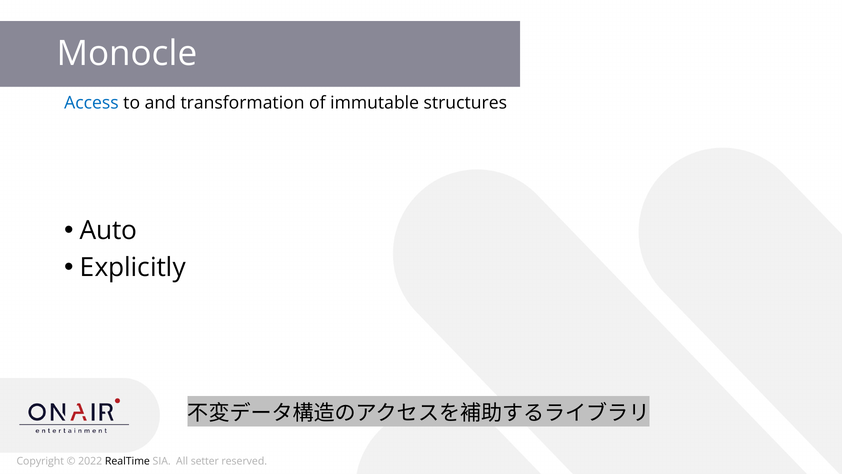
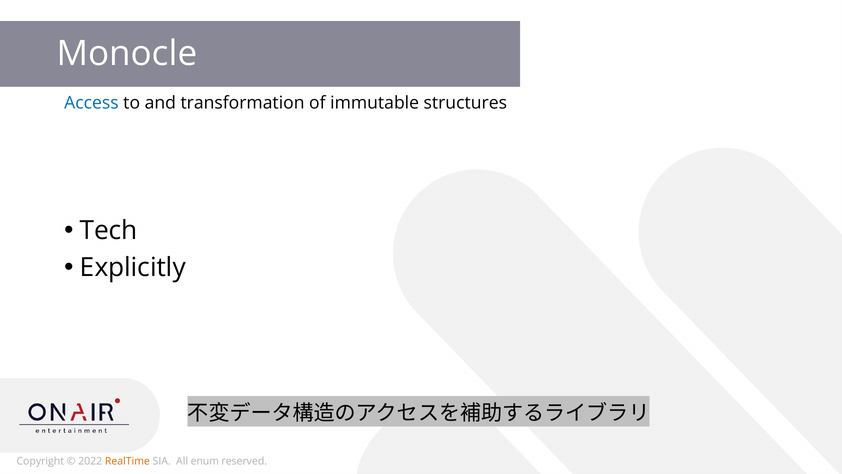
Auto: Auto -> Tech
RealTime colour: black -> orange
setter: setter -> enum
